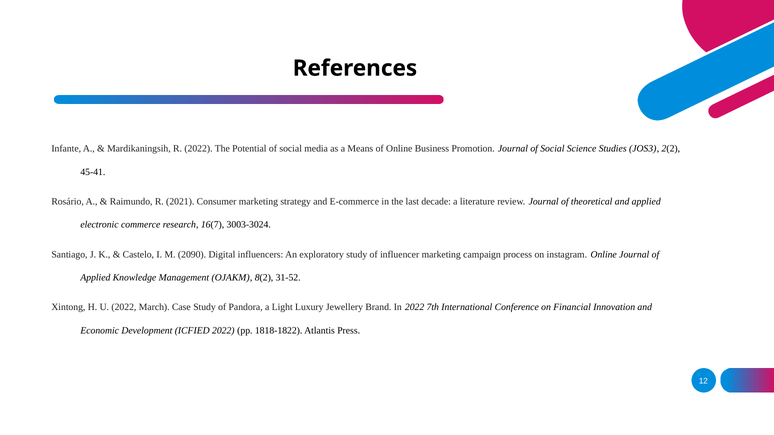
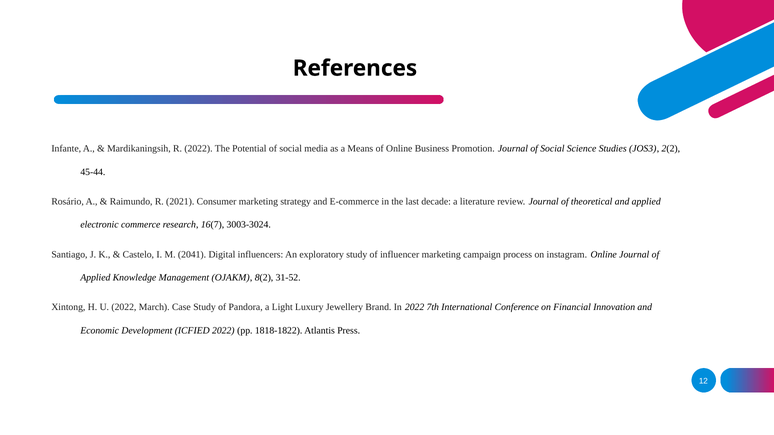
45-41: 45-41 -> 45-44
2090: 2090 -> 2041
